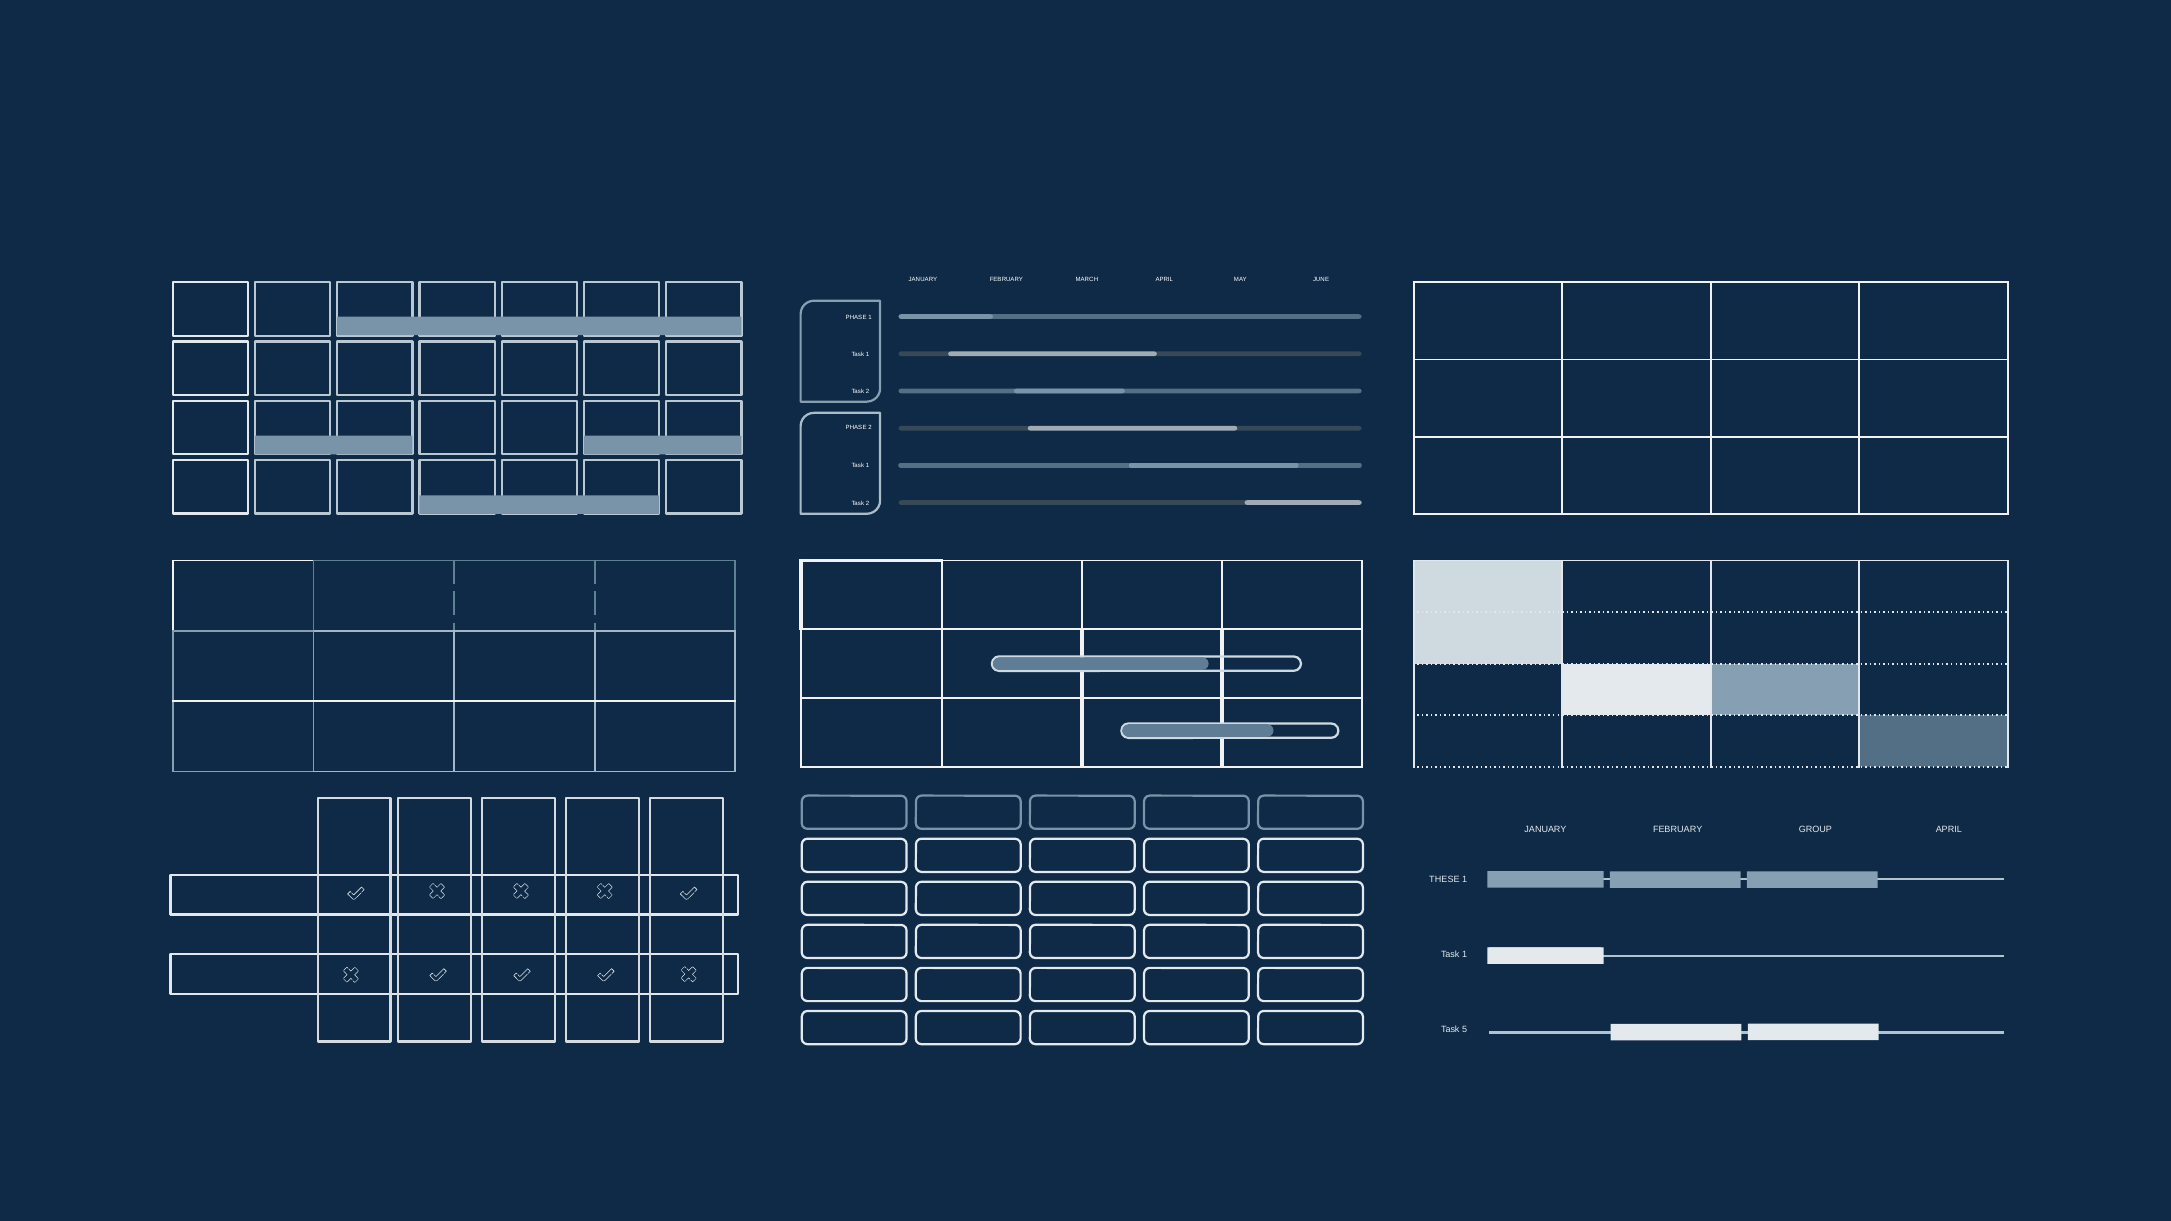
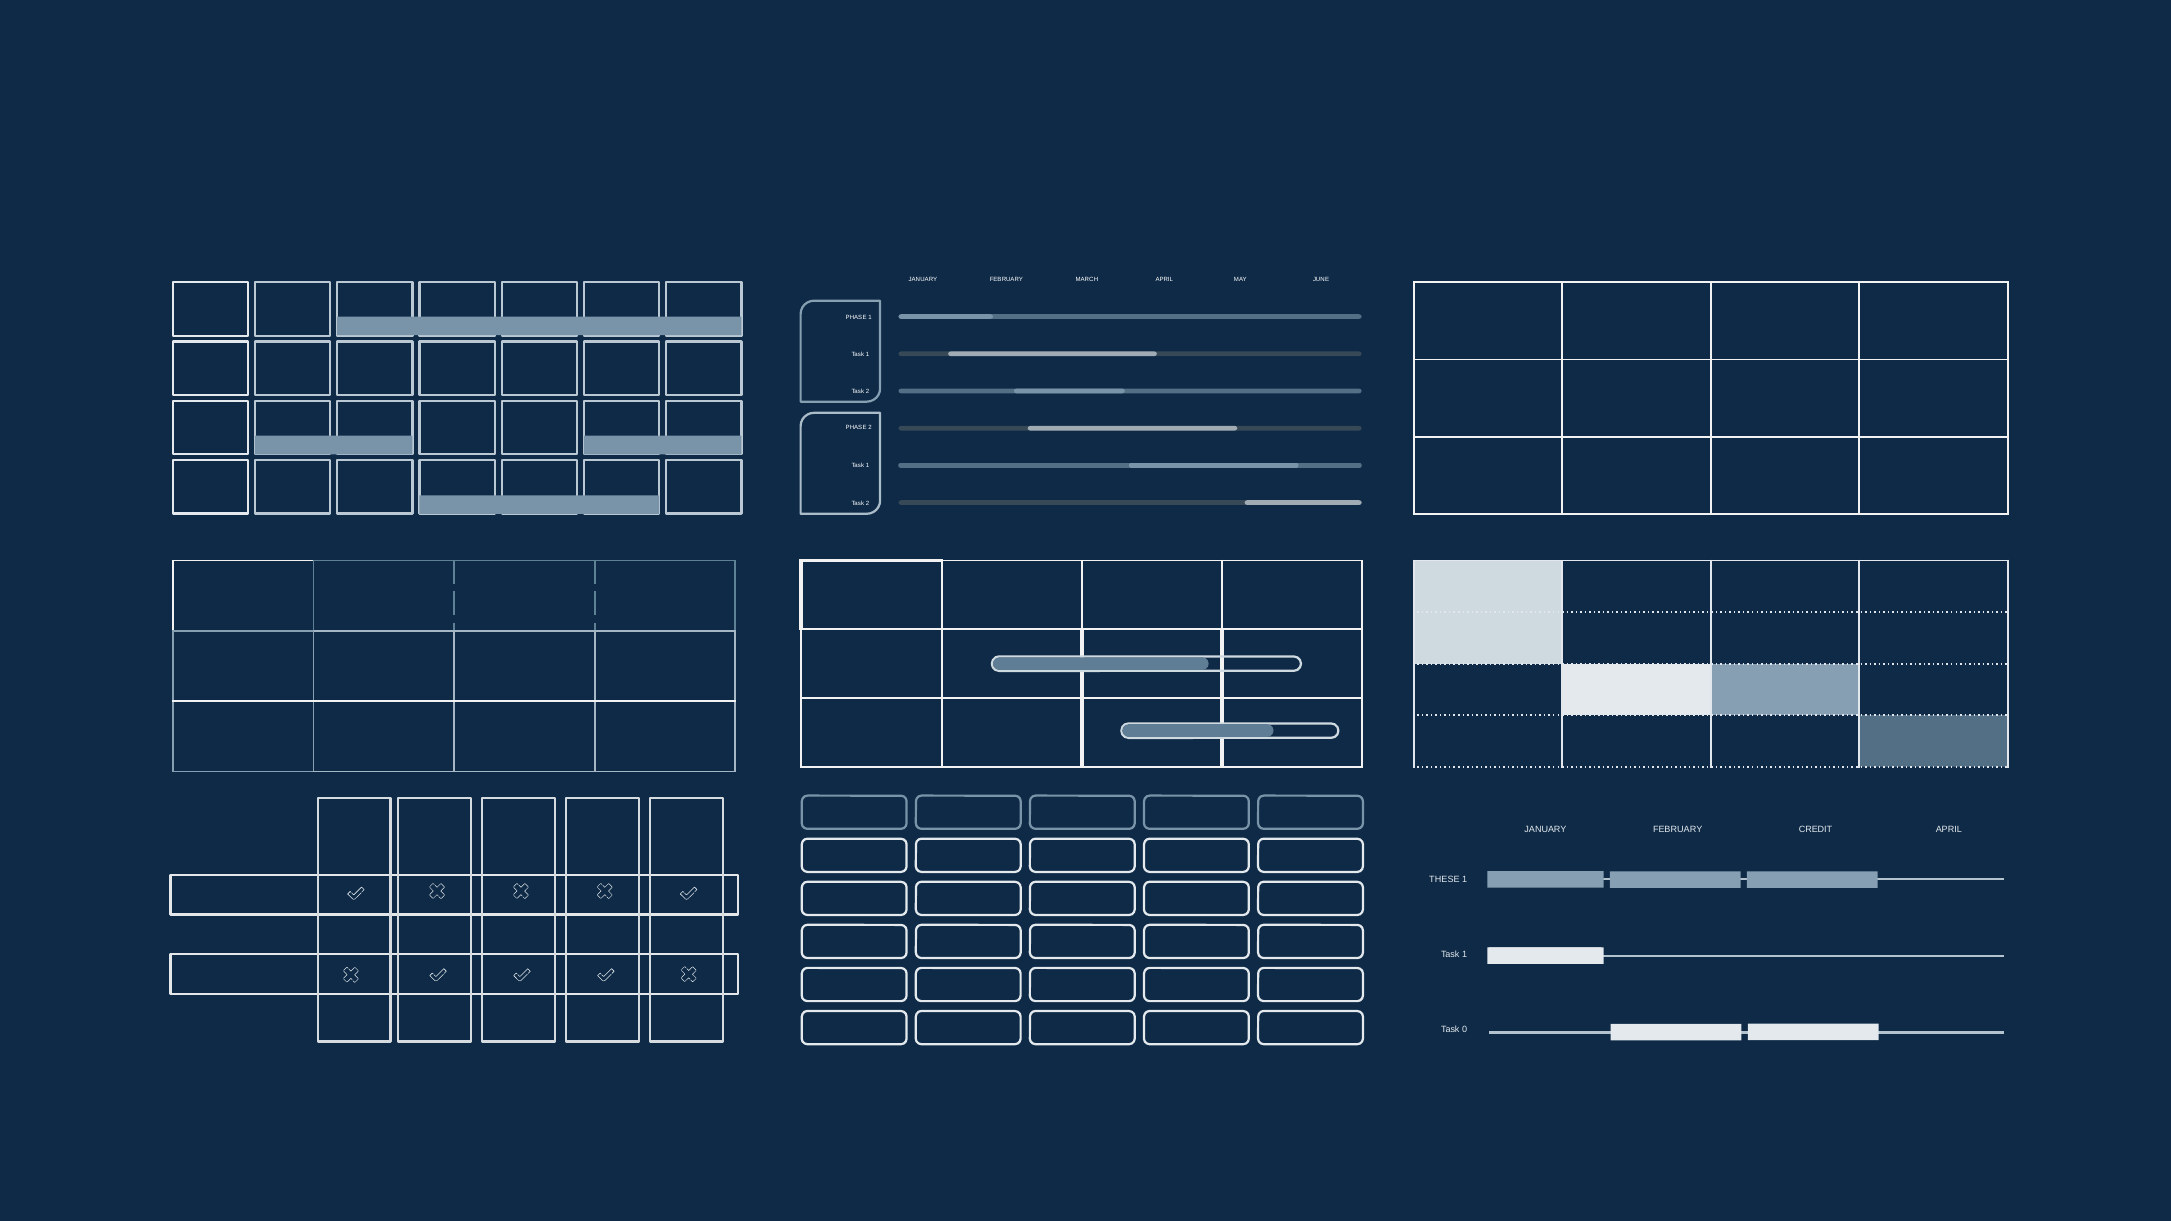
GROUP: GROUP -> CREDIT
5: 5 -> 0
